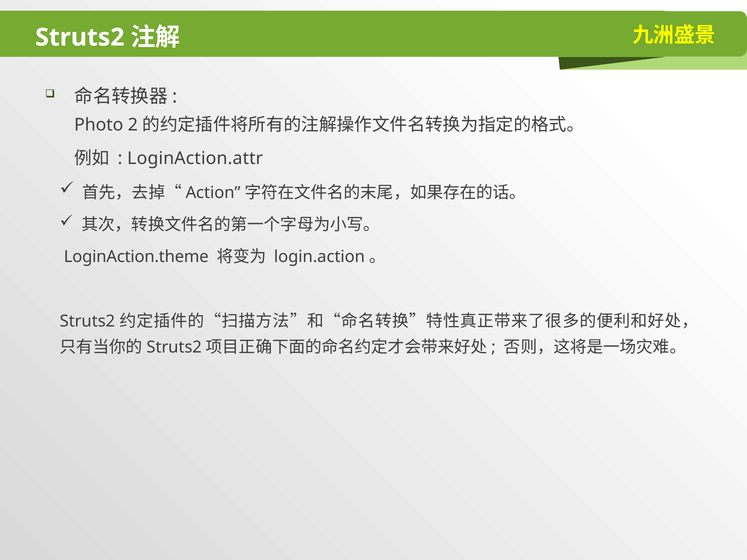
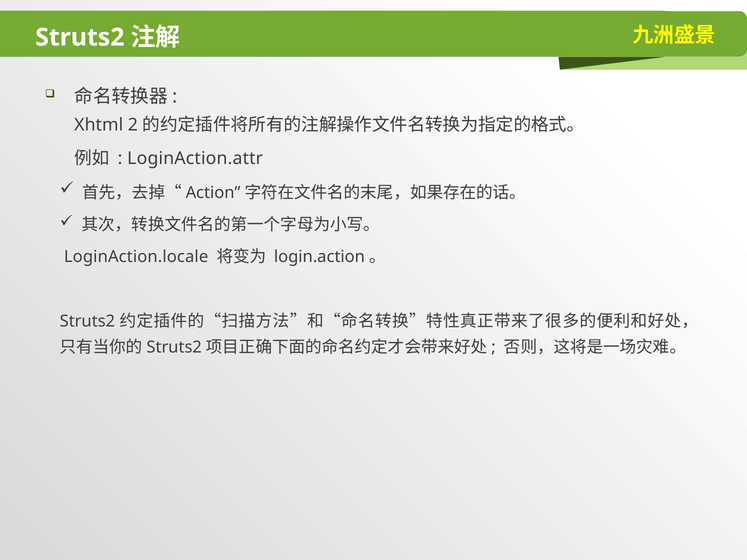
Photo: Photo -> Xhtml
LoginAction.theme: LoginAction.theme -> LoginAction.locale
